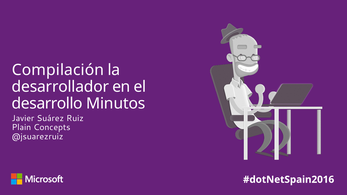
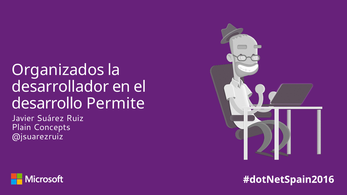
Compilación: Compilación -> Organizados
Minutos: Minutos -> Permite
